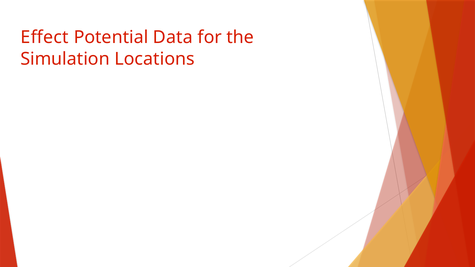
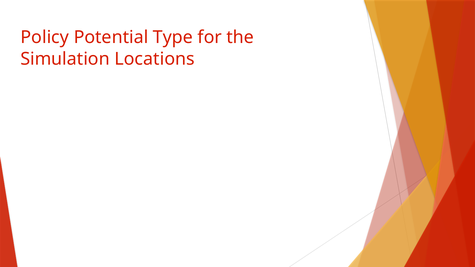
Effect: Effect -> Policy
Data: Data -> Type
